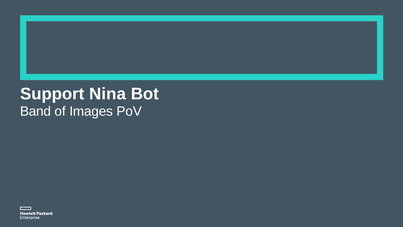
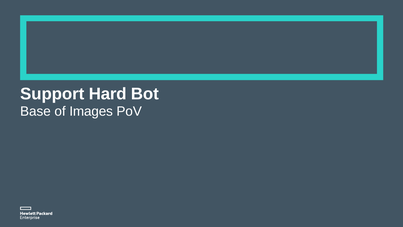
Nina: Nina -> Hard
Band: Band -> Base
